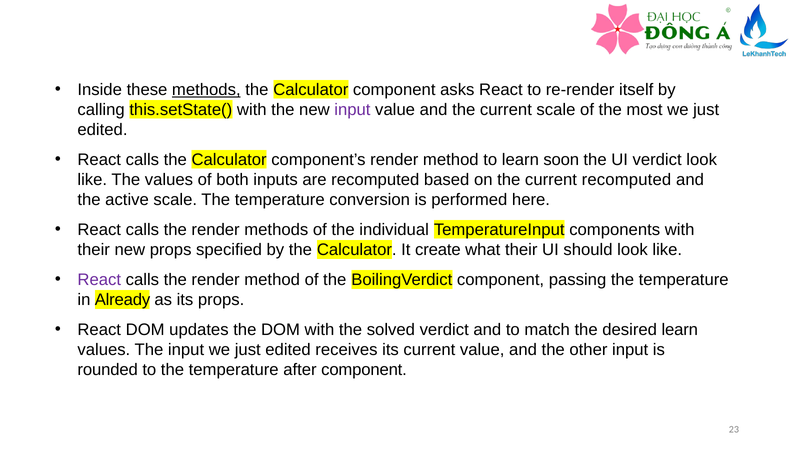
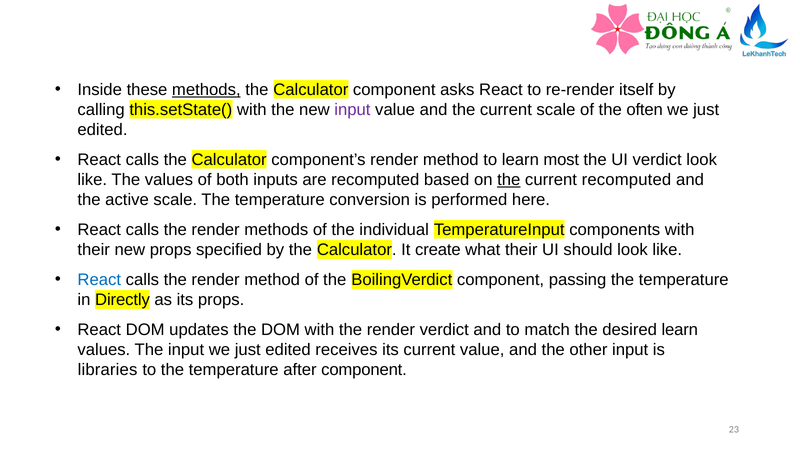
most: most -> often
soon: soon -> most
the at (509, 180) underline: none -> present
React at (99, 280) colour: purple -> blue
Already: Already -> Directly
with the solved: solved -> render
rounded: rounded -> libraries
